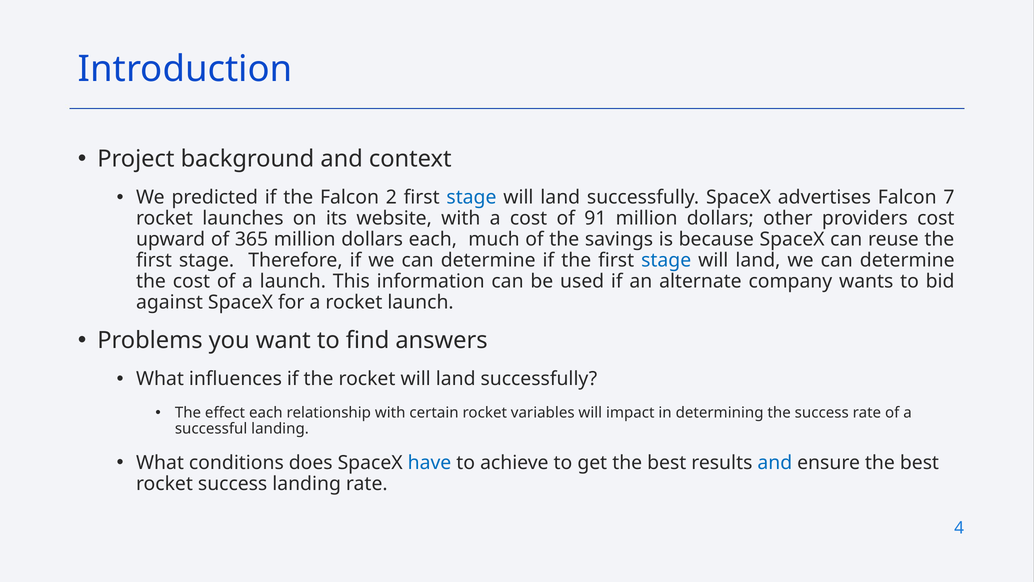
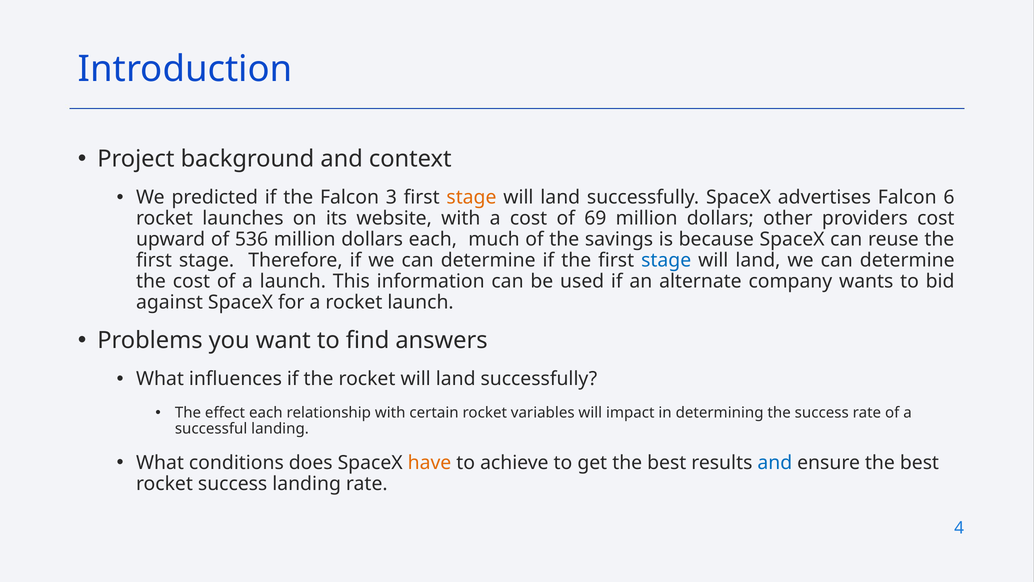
2: 2 -> 3
stage at (471, 197) colour: blue -> orange
7: 7 -> 6
91: 91 -> 69
365: 365 -> 536
have colour: blue -> orange
